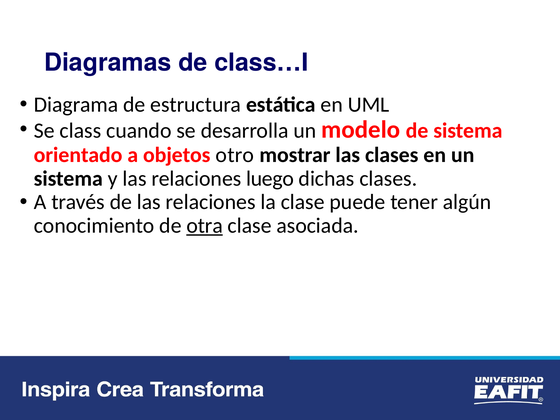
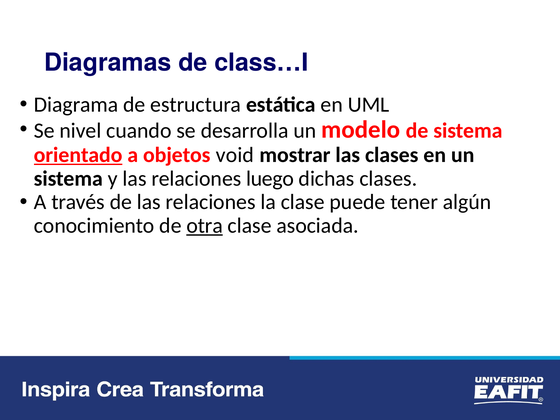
class: class -> nivel
orientado underline: none -> present
otro: otro -> void
